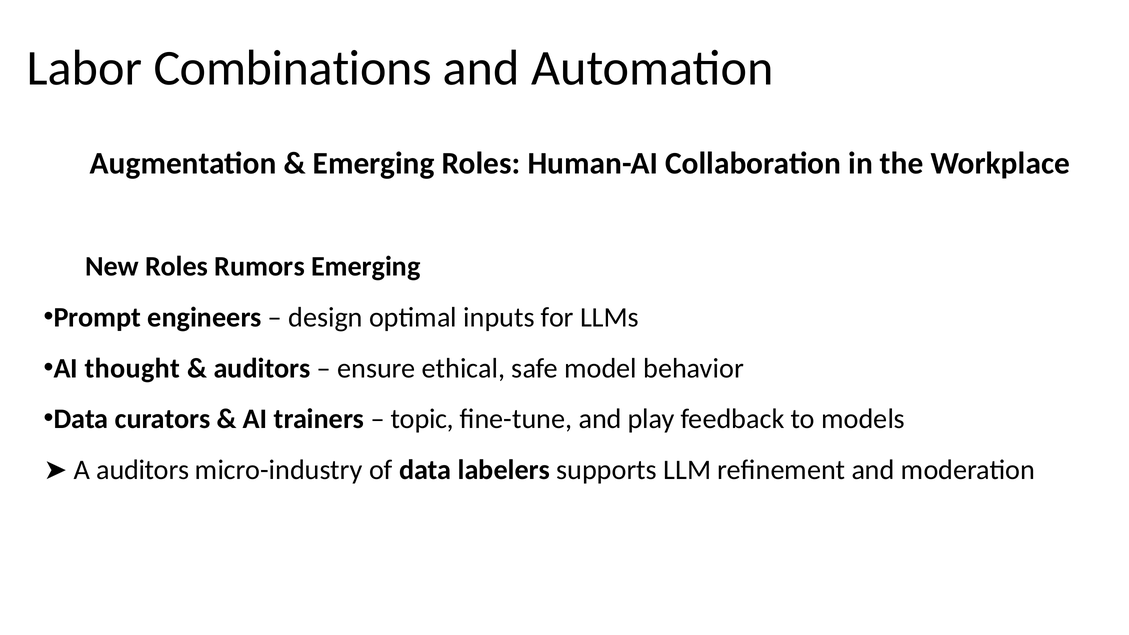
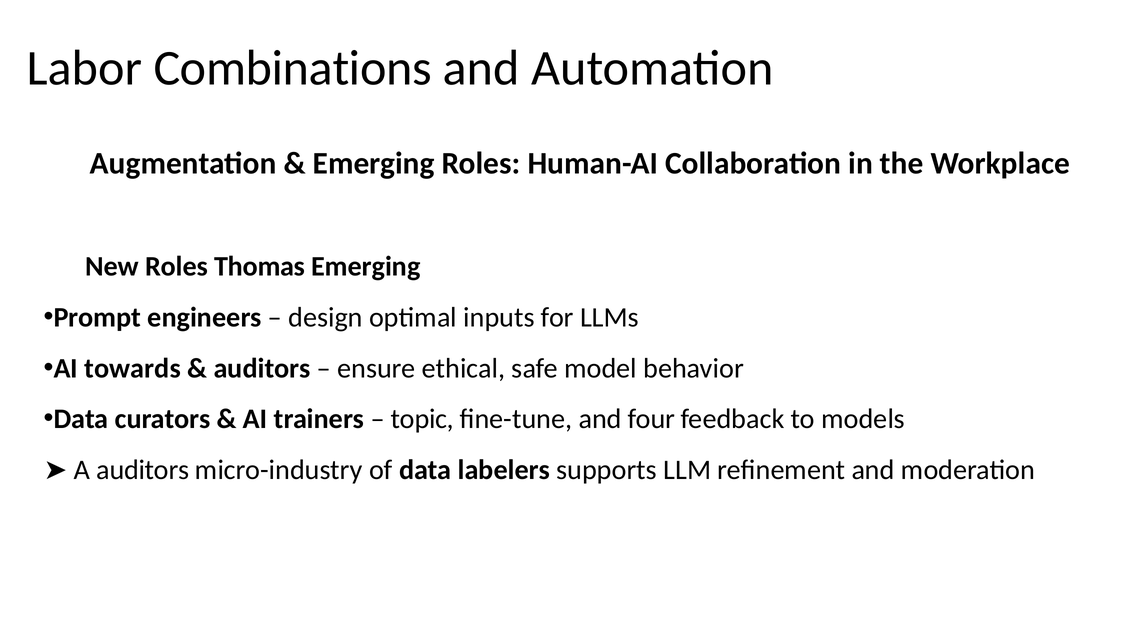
Rumors: Rumors -> Thomas
thought: thought -> towards
play: play -> four
